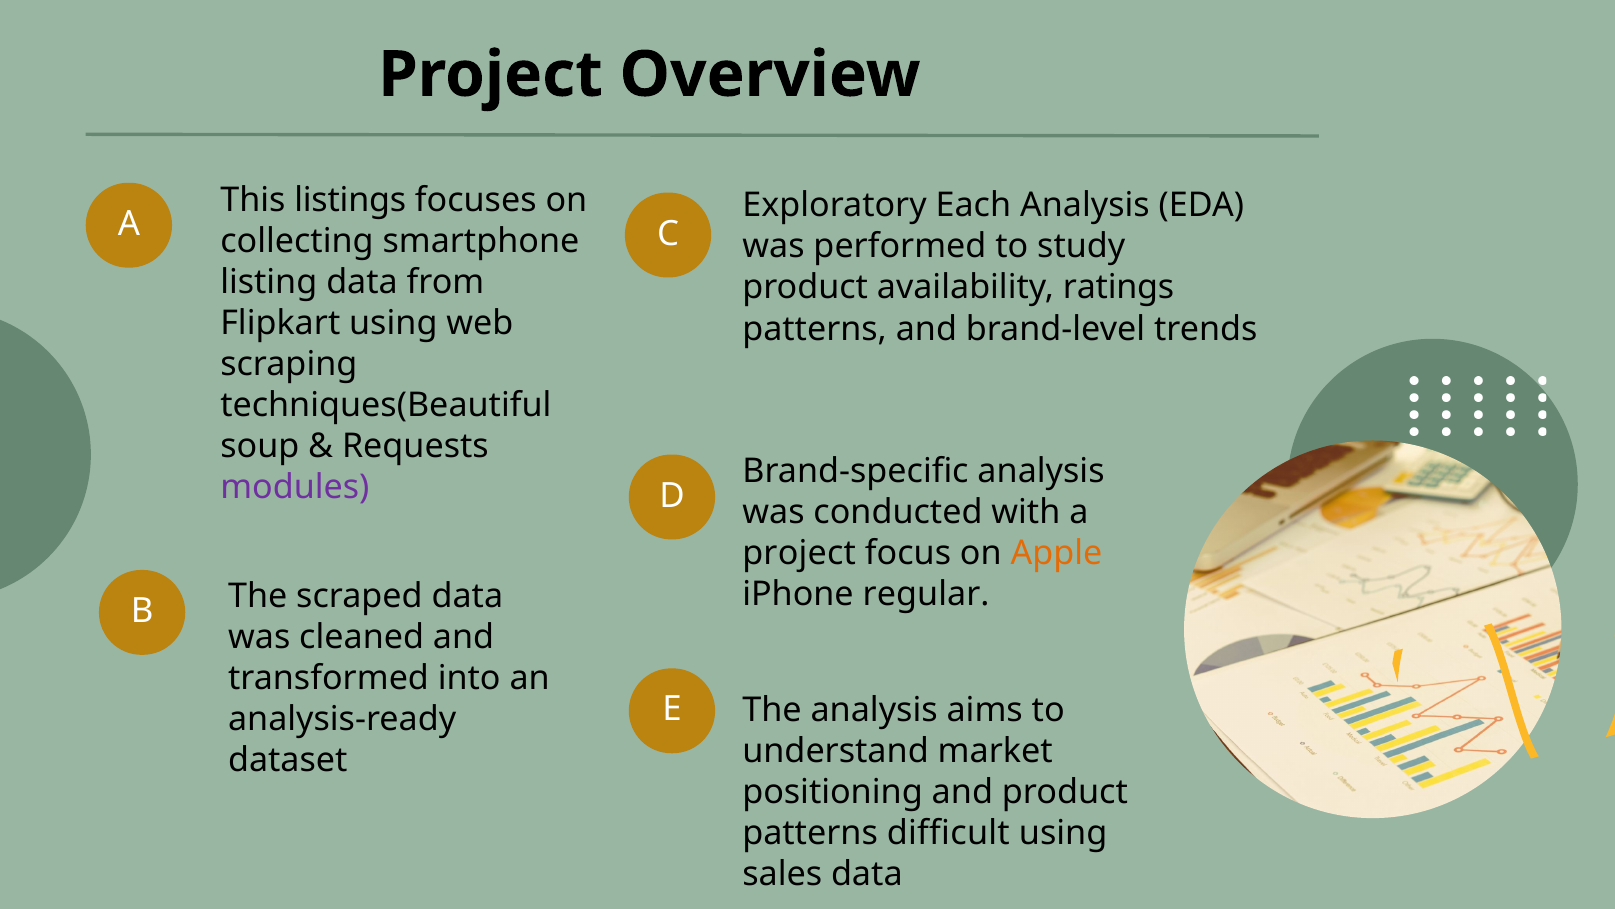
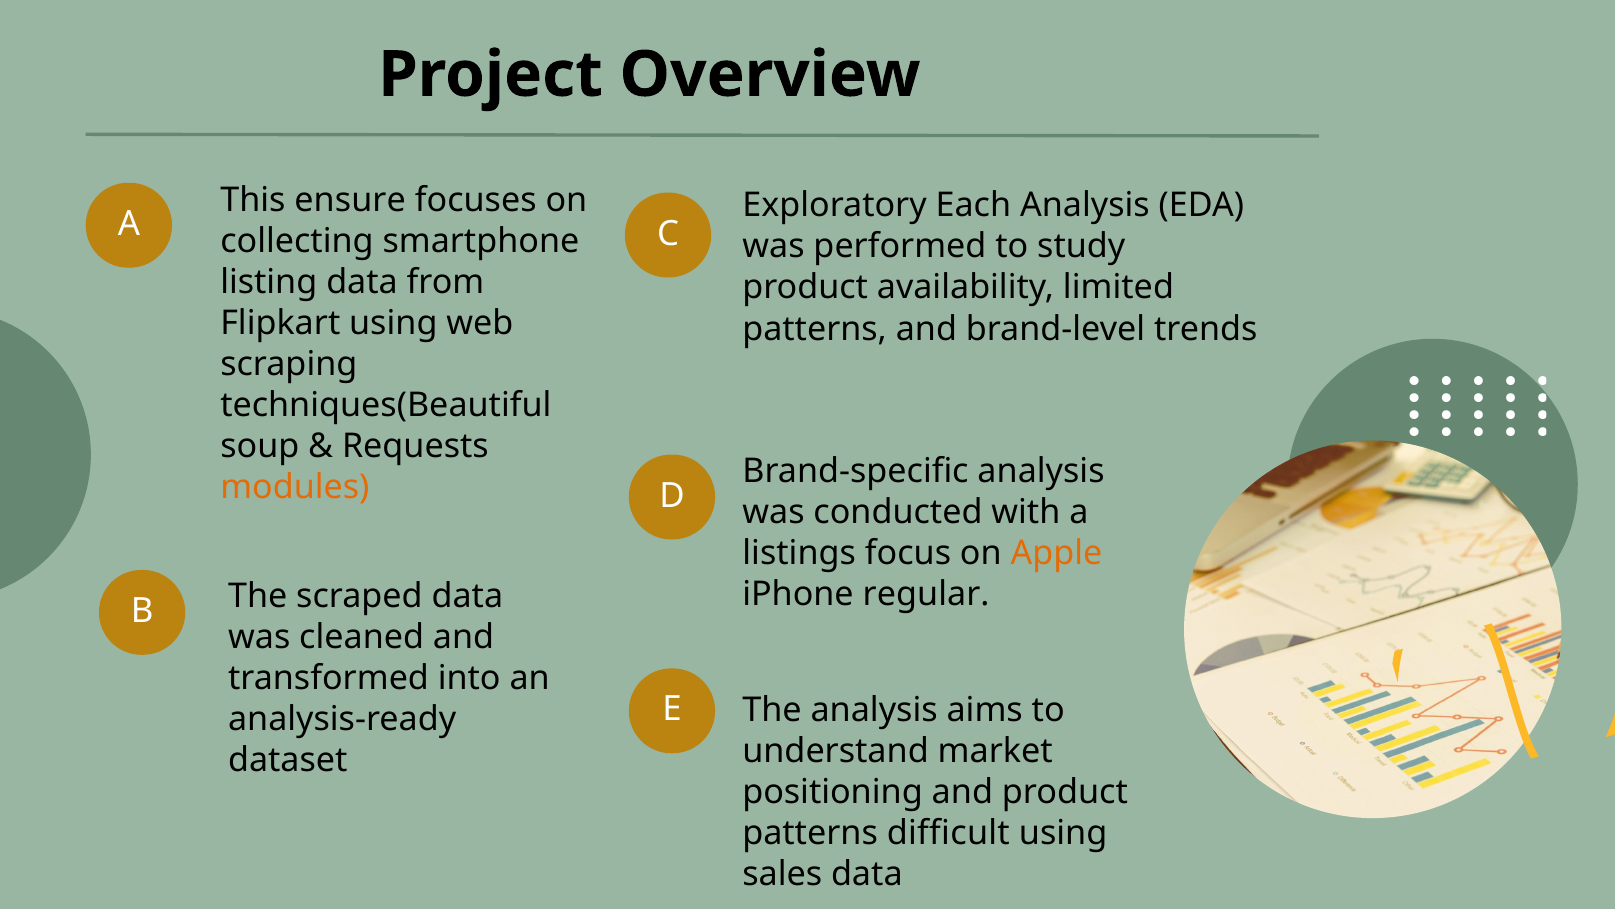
listings: listings -> ensure
ratings: ratings -> limited
modules colour: purple -> orange
project at (799, 553): project -> listings
